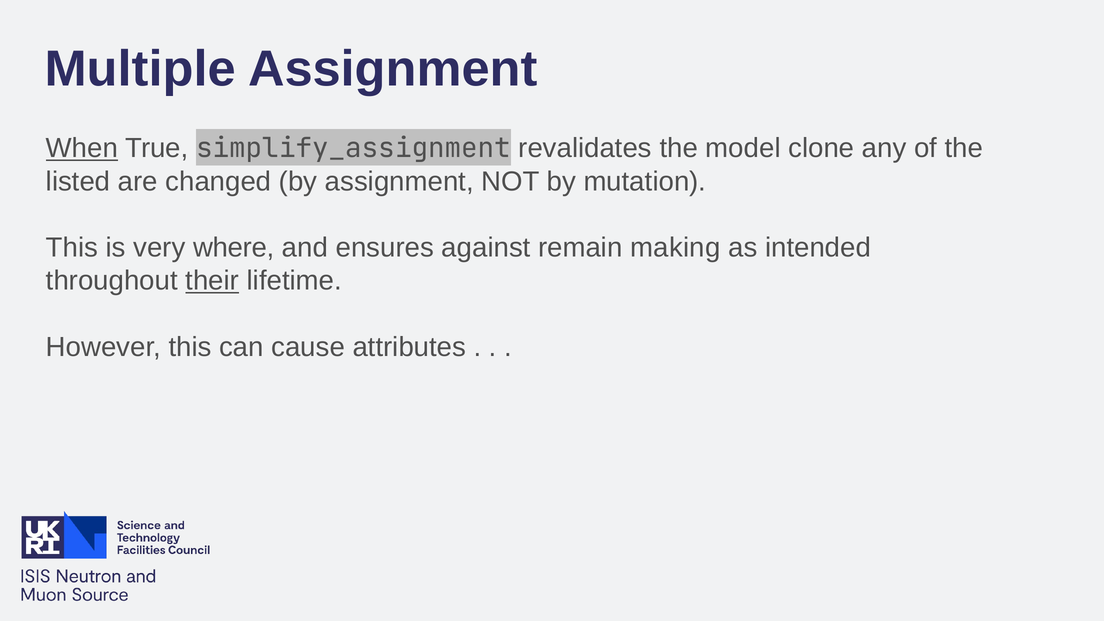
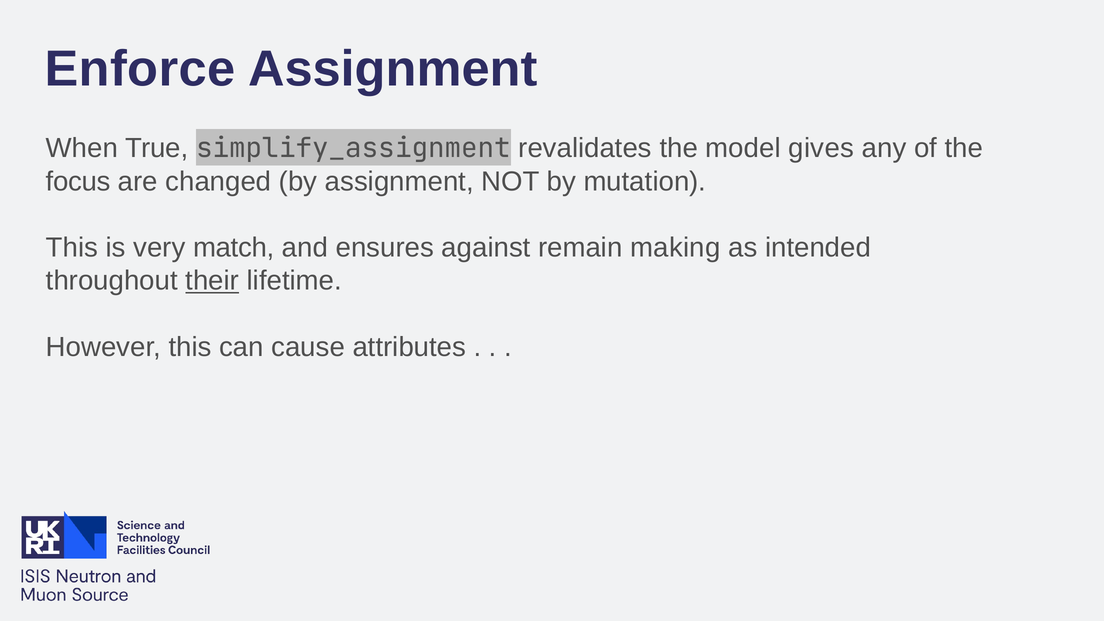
Multiple: Multiple -> Enforce
When underline: present -> none
clone: clone -> gives
listed: listed -> focus
where: where -> match
